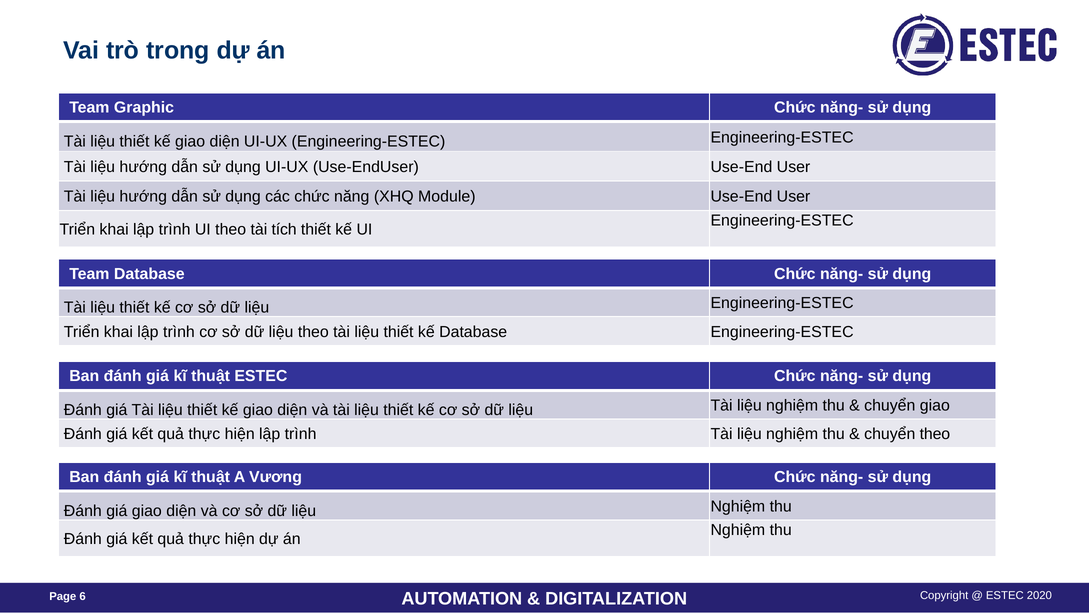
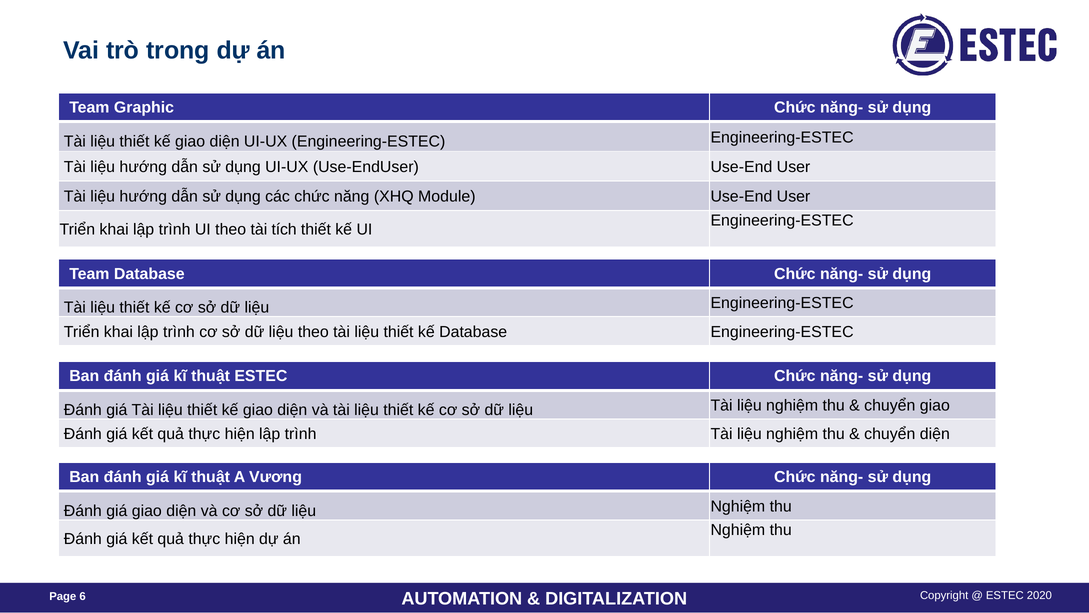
chuyển theo: theo -> diện
